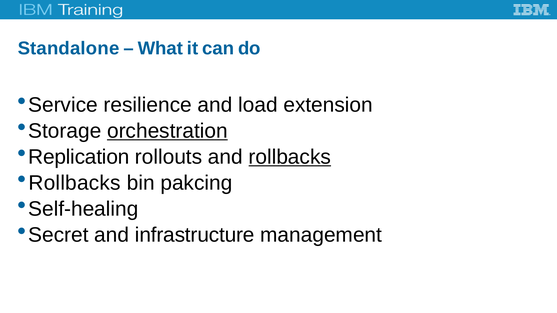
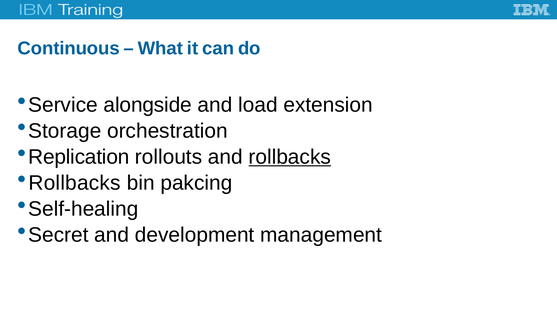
Standalone: Standalone -> Continuous
resilience: resilience -> alongside
orchestration underline: present -> none
infrastructure: infrastructure -> development
